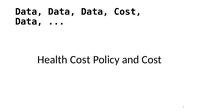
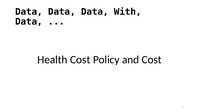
Data Cost: Cost -> With
